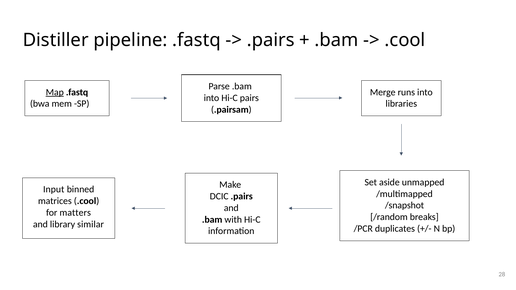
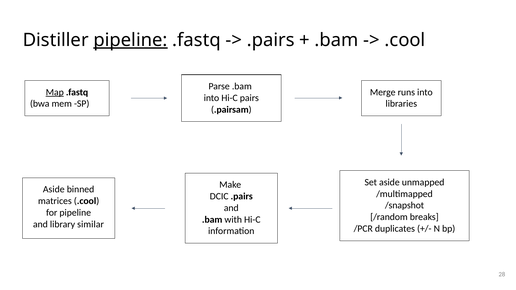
pipeline at (130, 40) underline: none -> present
Input at (54, 190): Input -> Aside
for matters: matters -> pipeline
